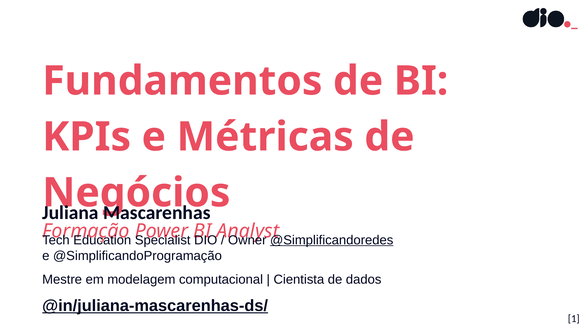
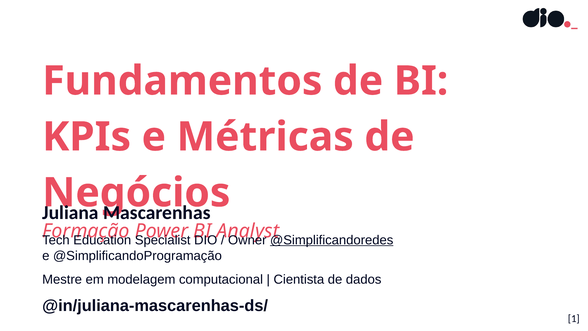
@in/juliana-mascarenhas-ds/ underline: present -> none
